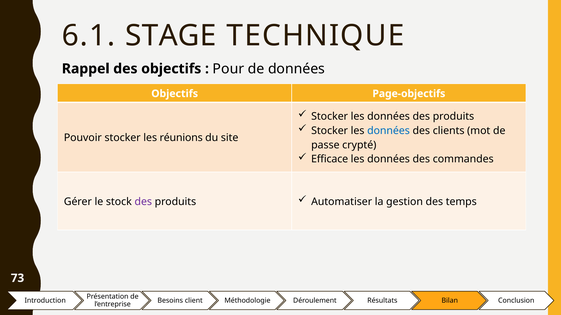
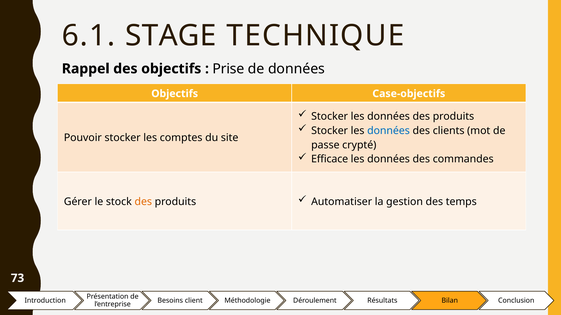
Pour: Pour -> Prise
Page-objectifs: Page-objectifs -> Case-objectifs
réunions: réunions -> comptes
des at (143, 202) colour: purple -> orange
